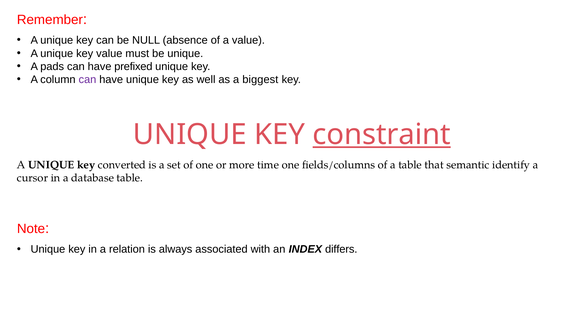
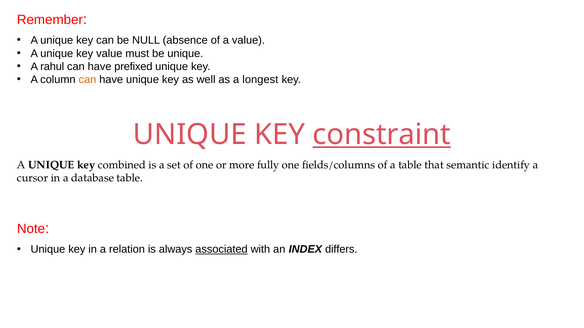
pads: pads -> rahul
can at (87, 80) colour: purple -> orange
biggest: biggest -> longest
converted: converted -> combined
time: time -> fully
associated underline: none -> present
